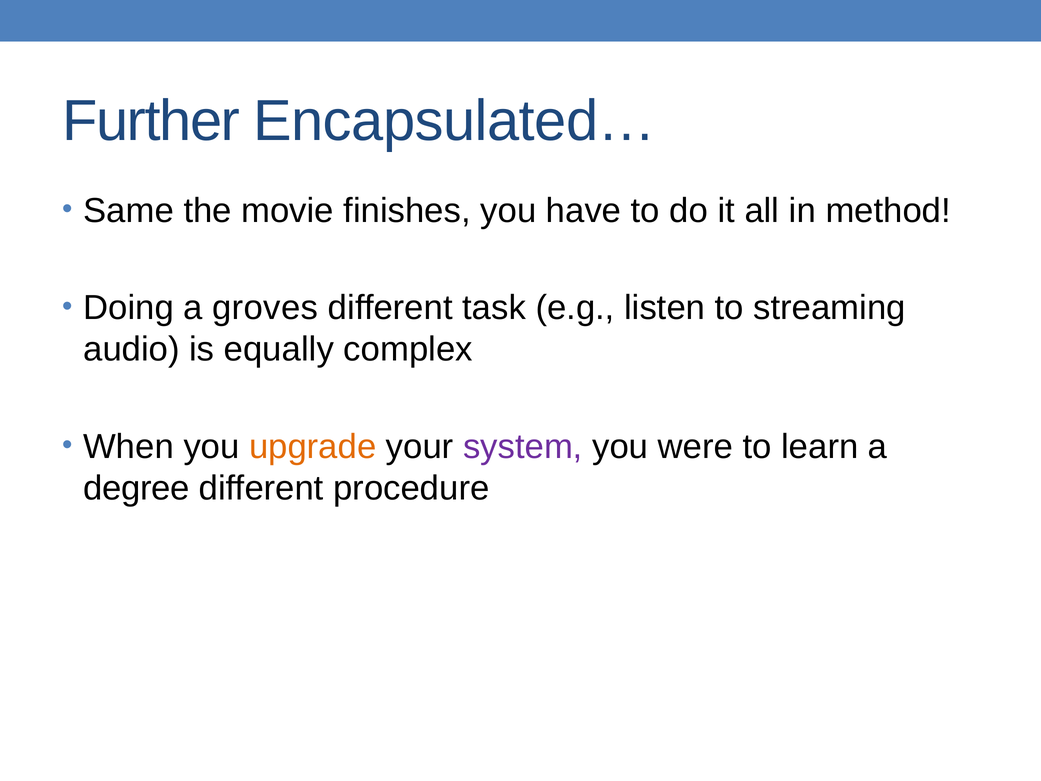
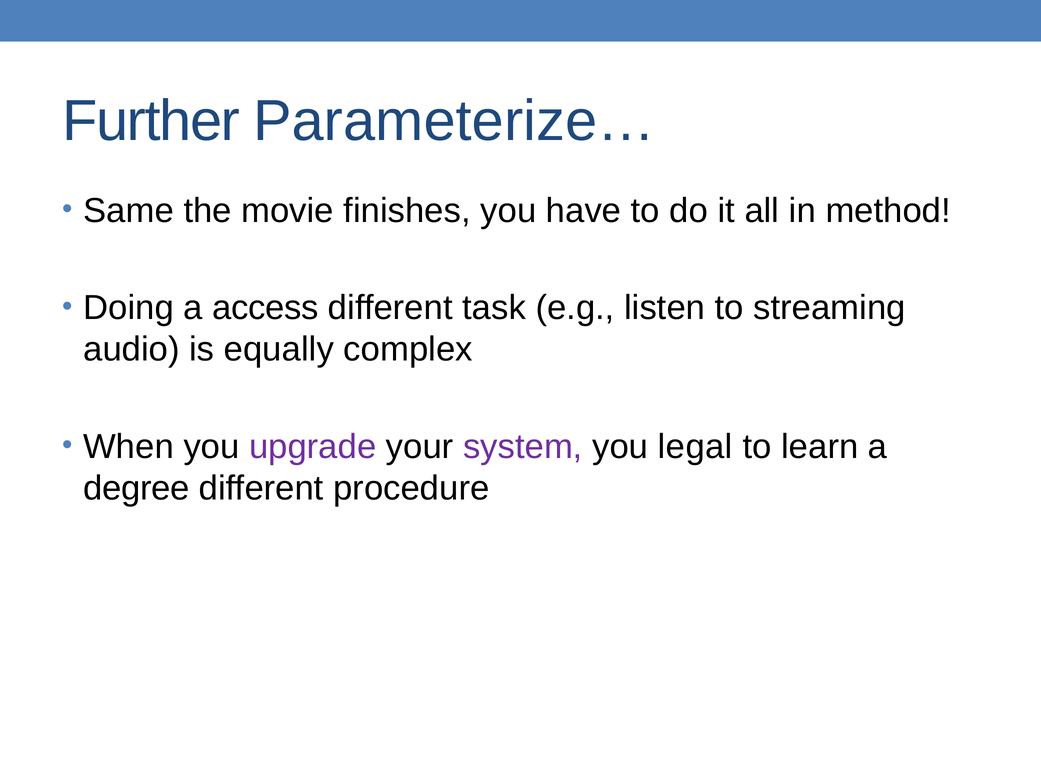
Encapsulated…: Encapsulated… -> Parameterize…
groves: groves -> access
upgrade colour: orange -> purple
were: were -> legal
